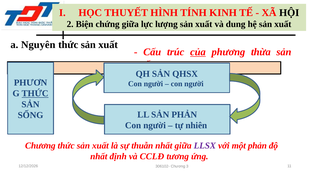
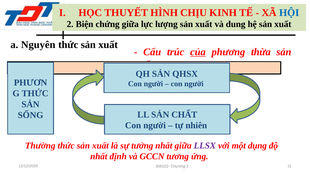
TÍNH: TÍNH -> CHỊU
HỘI colour: black -> blue
THỨC at (35, 94) underline: present -> none
SẢN PHẢN: PHẢN -> CHẤT
Chương at (40, 146): Chương -> Thường
thuẫn: thuẫn -> tưởng
một phản: phản -> dụng
CCLĐ: CCLĐ -> GCCN
